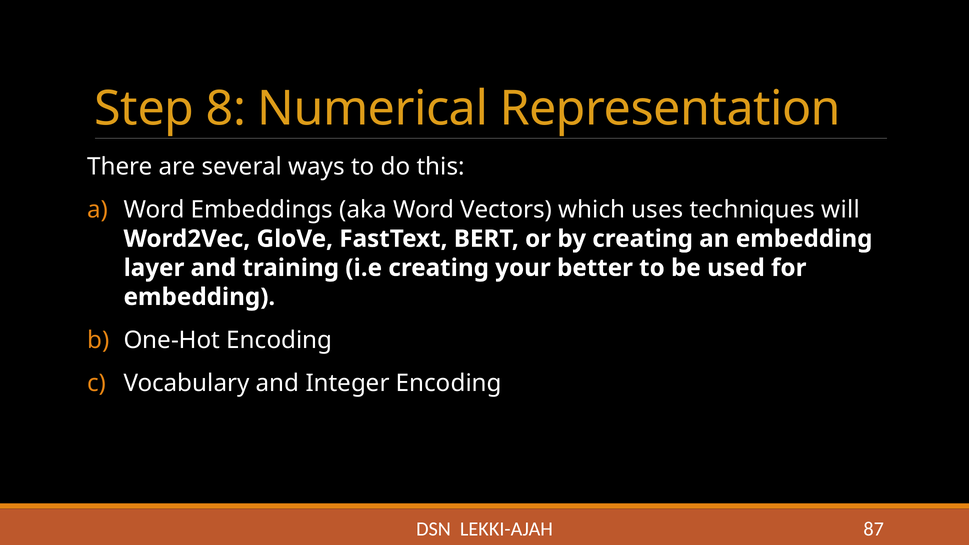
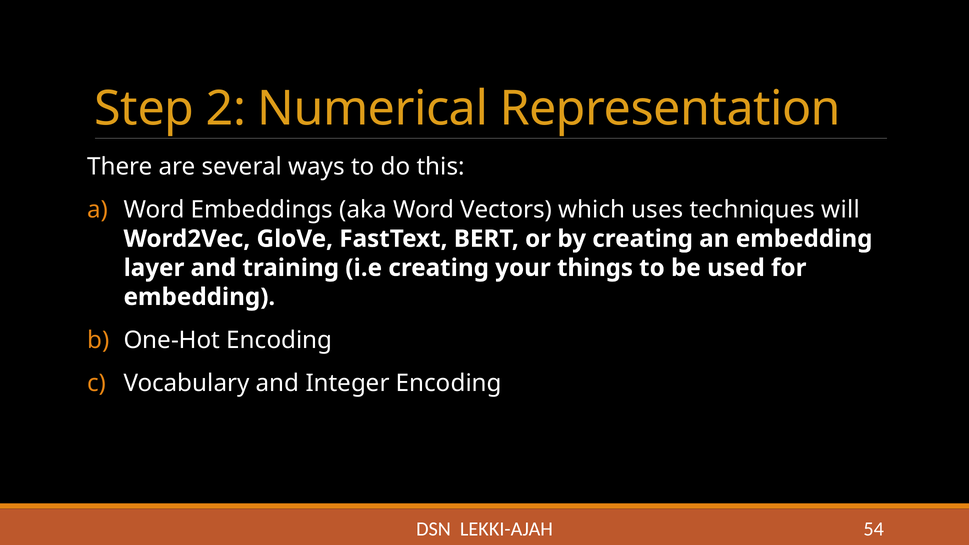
8: 8 -> 2
better: better -> things
87: 87 -> 54
